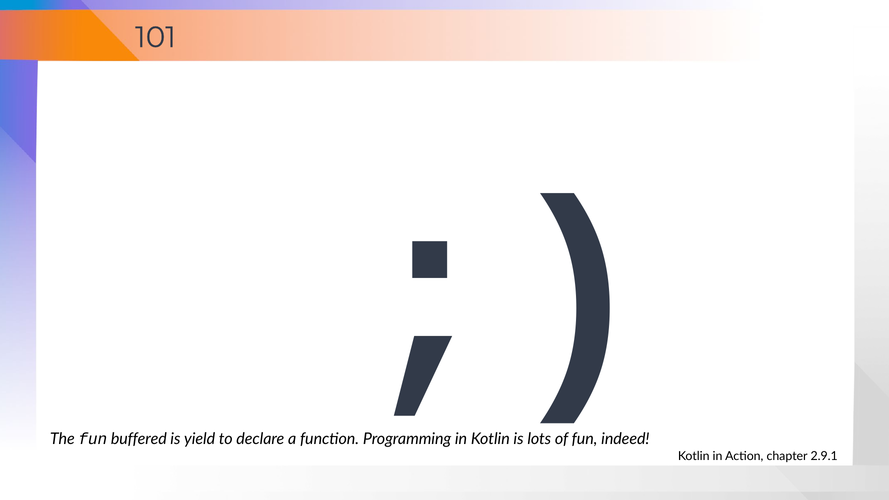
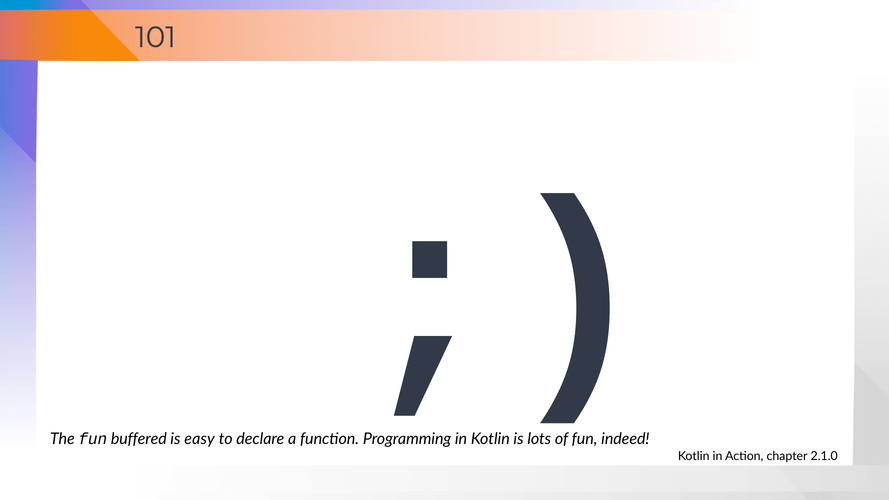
yield: yield -> easy
2.9.1: 2.9.1 -> 2.1.0
